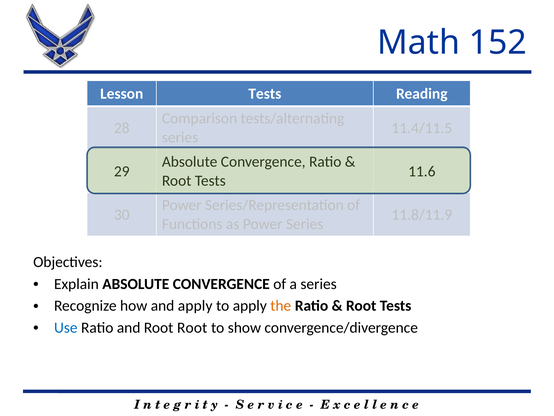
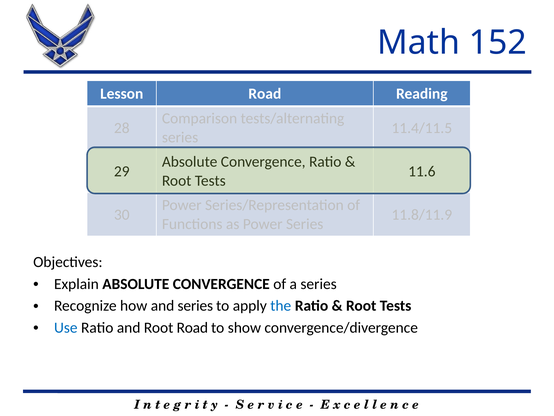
Lesson Tests: Tests -> Road
and apply: apply -> series
the colour: orange -> blue
Root Root: Root -> Road
